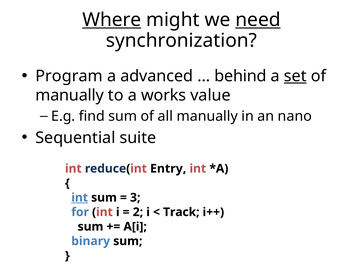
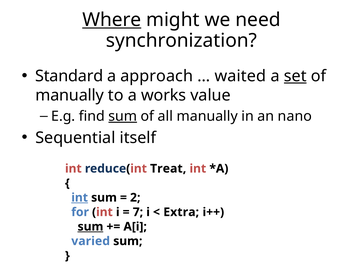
need underline: present -> none
Program: Program -> Standard
advanced: advanced -> approach
behind: behind -> waited
sum at (123, 116) underline: none -> present
suite: suite -> itself
Entry: Entry -> Treat
3: 3 -> 2
2: 2 -> 7
Track: Track -> Extra
sum at (90, 227) underline: none -> present
binary: binary -> varied
